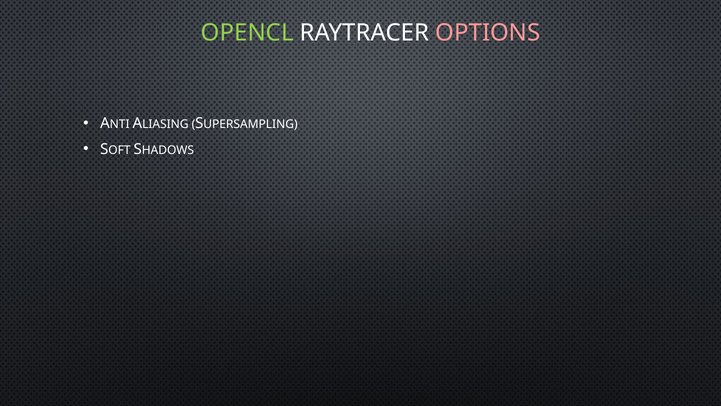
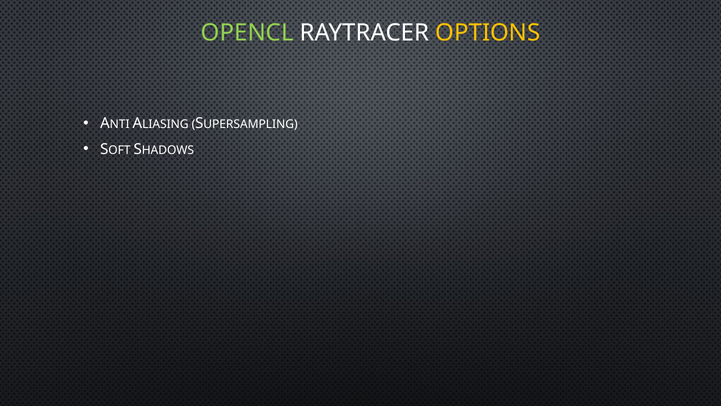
OPTIONS colour: pink -> yellow
